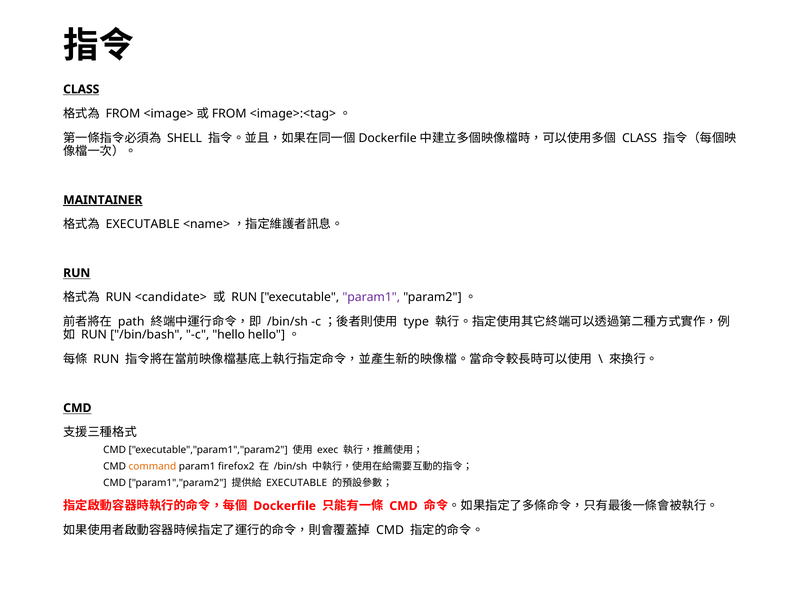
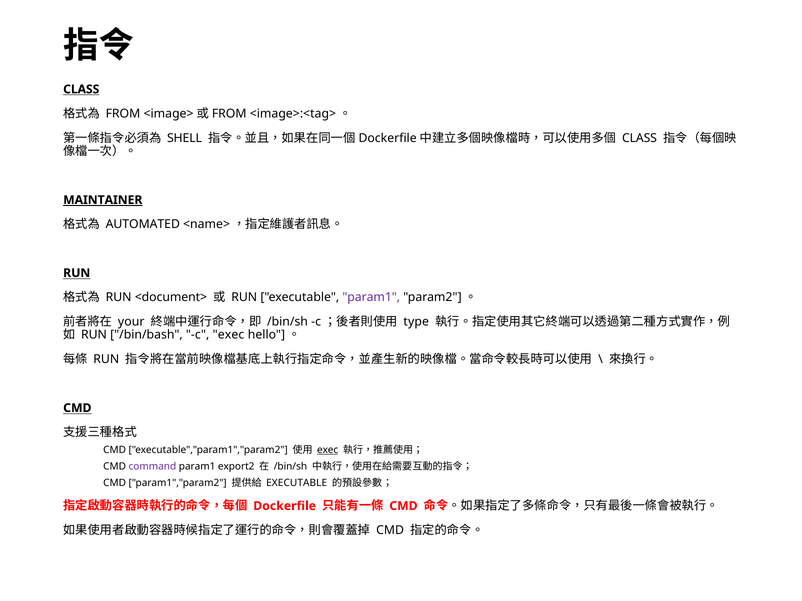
EXECUTABLE at (143, 224): EXECUTABLE -> AUTOMATED
<candidate>: <candidate> -> <document>
path: path -> your
c hello: hello -> exec
exec at (328, 450) underline: none -> present
command colour: orange -> purple
firefox2: firefox2 -> export2
